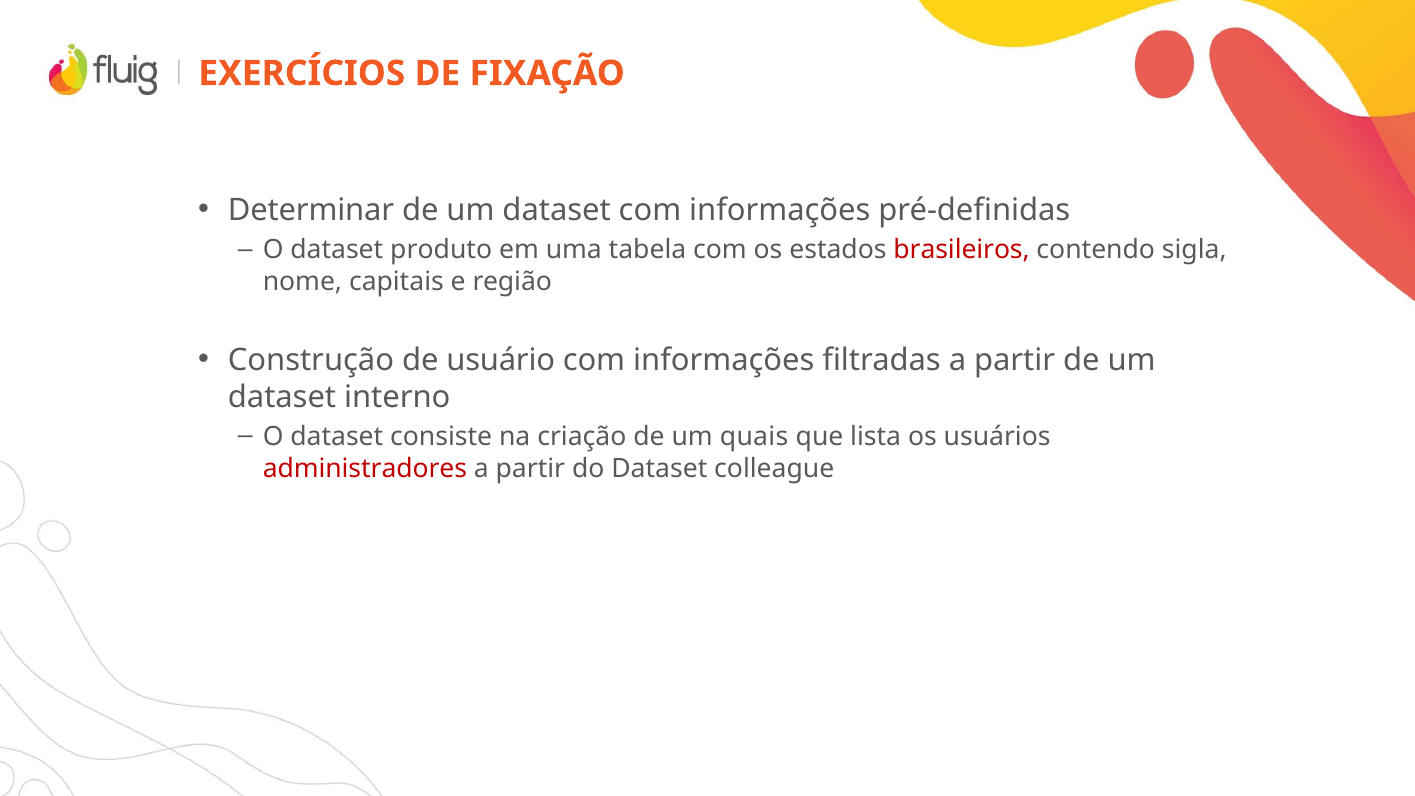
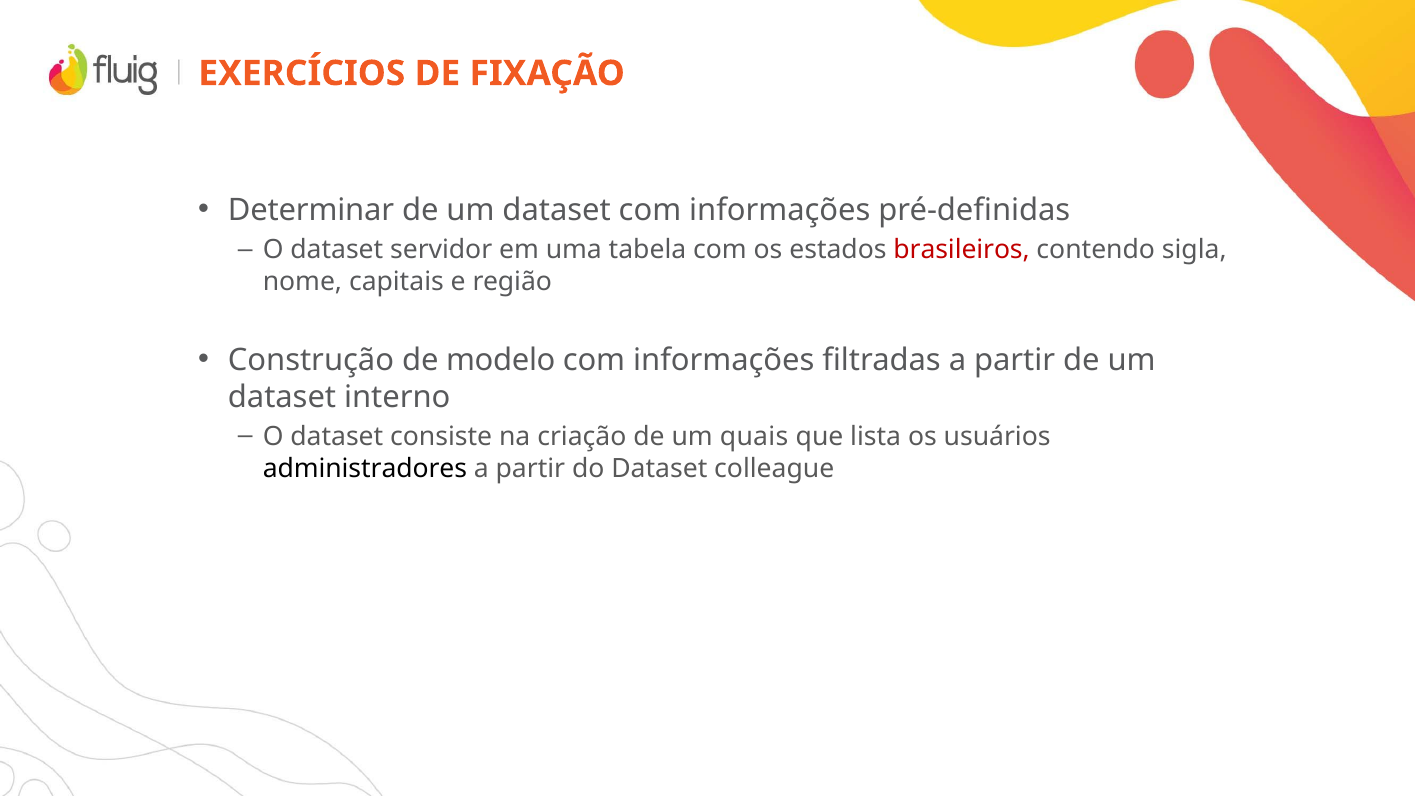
produto: produto -> servidor
usuário: usuário -> modelo
administradores colour: red -> black
